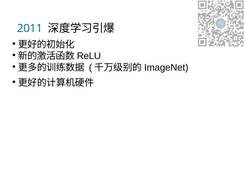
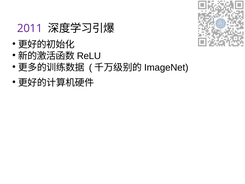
2011 colour: blue -> purple
